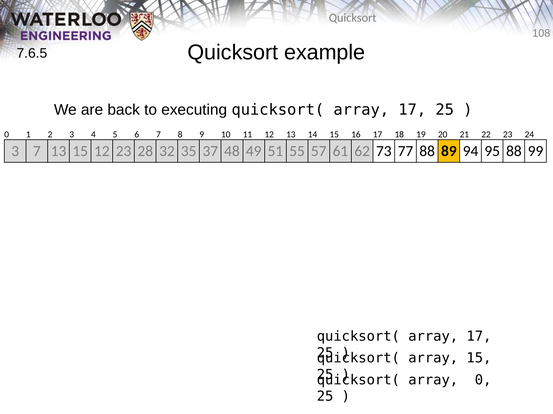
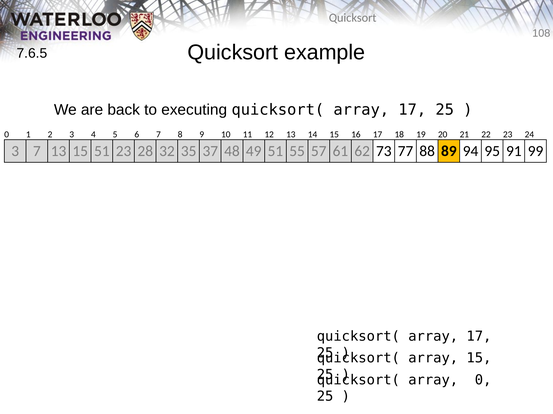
15 12: 12 -> 51
95 88: 88 -> 91
